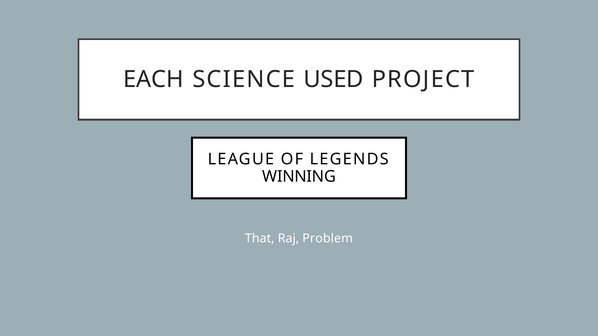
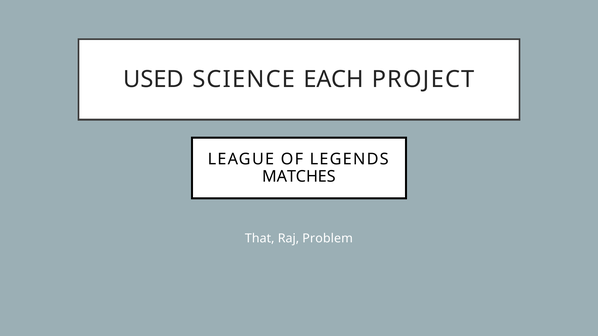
EACH: EACH -> USED
USED: USED -> EACH
WINNING: WINNING -> MATCHES
